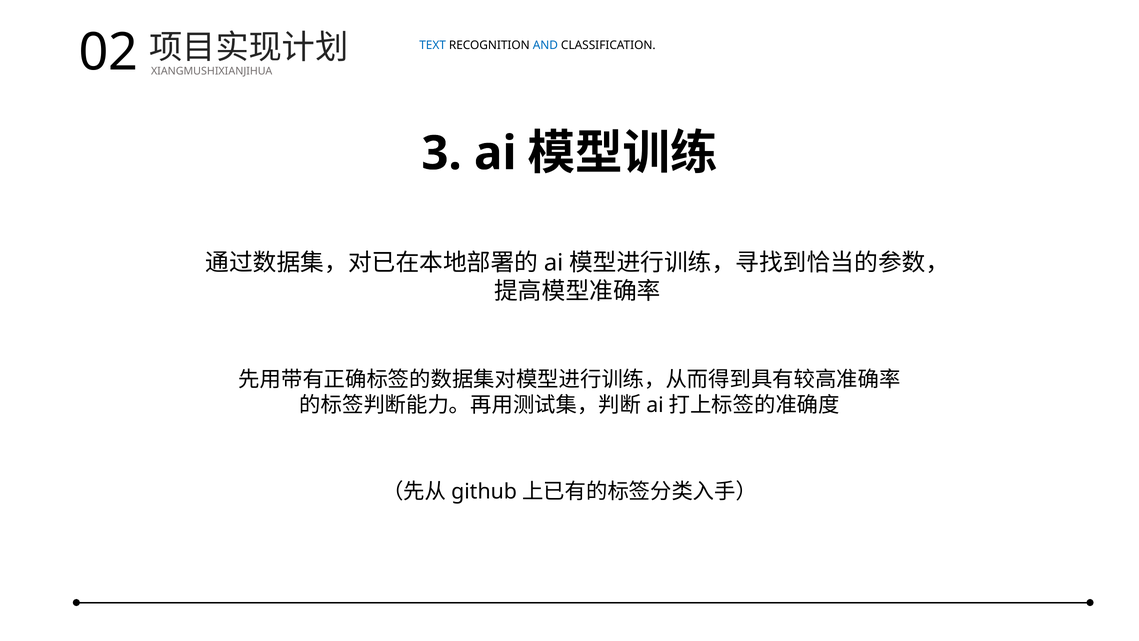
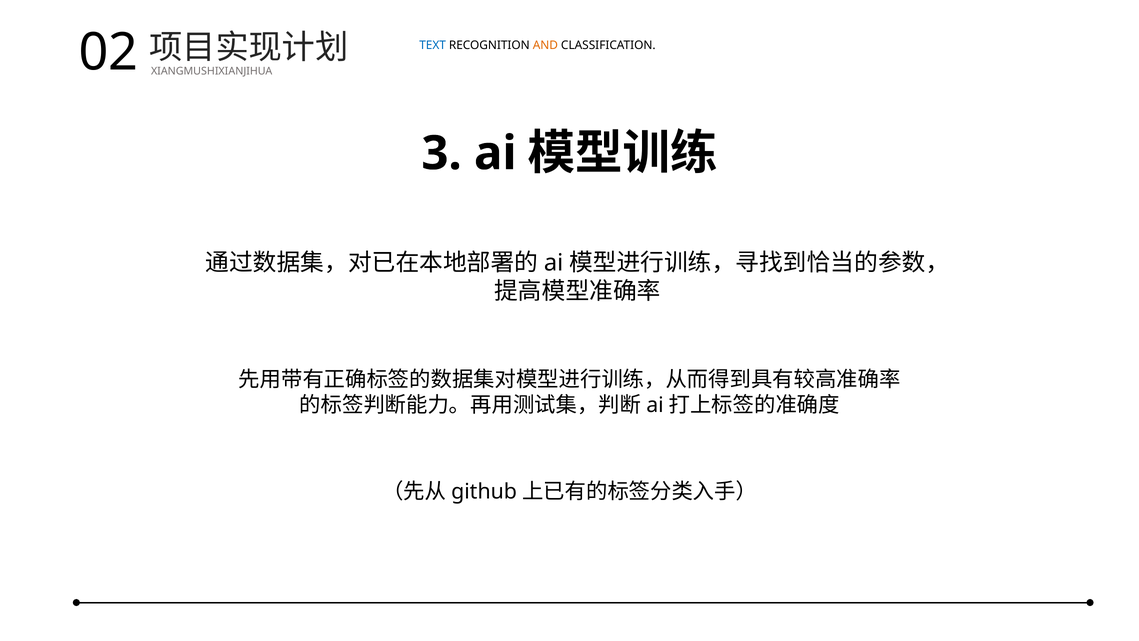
AND colour: blue -> orange
